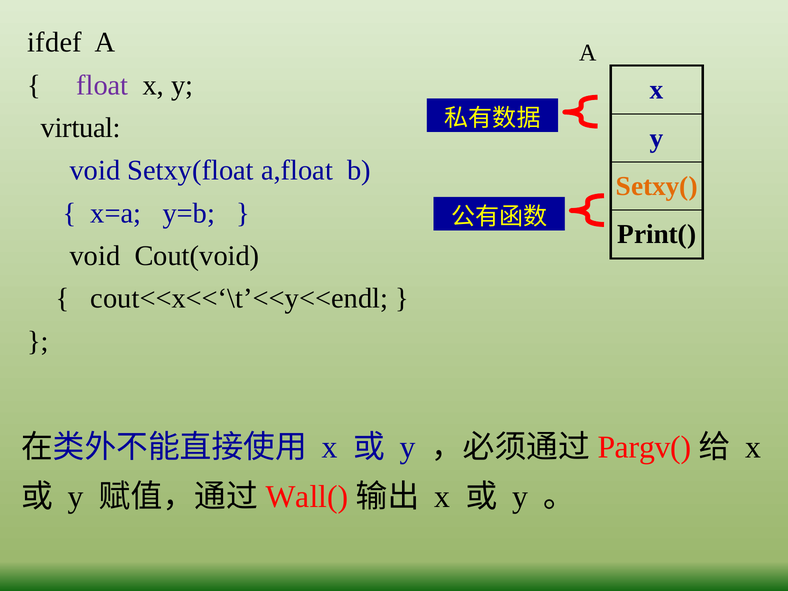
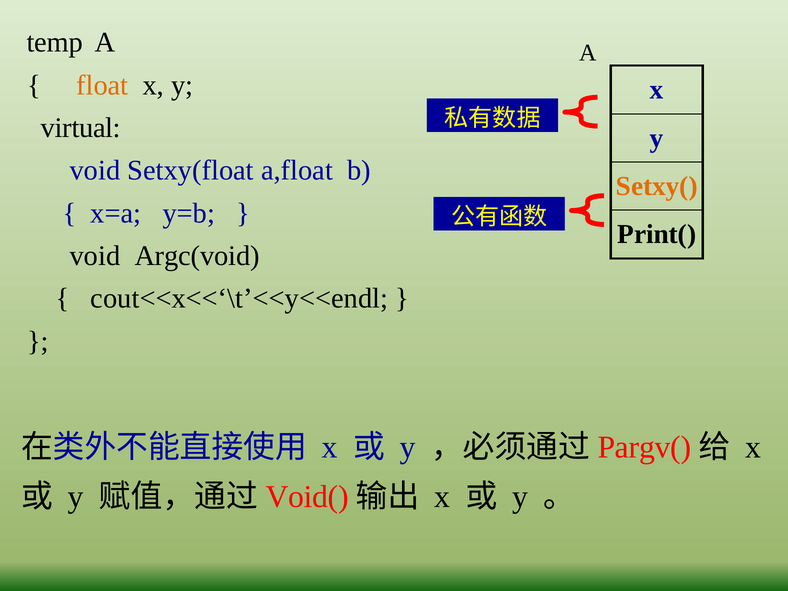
ifdef: ifdef -> temp
float colour: purple -> orange
Cout(void: Cout(void -> Argc(void
Wall(: Wall( -> Void(
